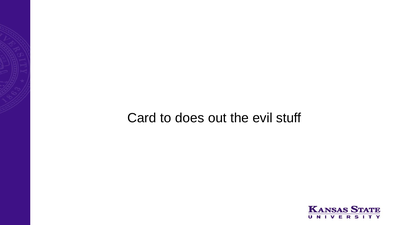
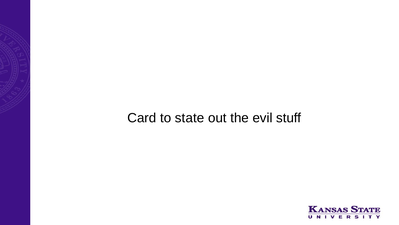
does: does -> state
